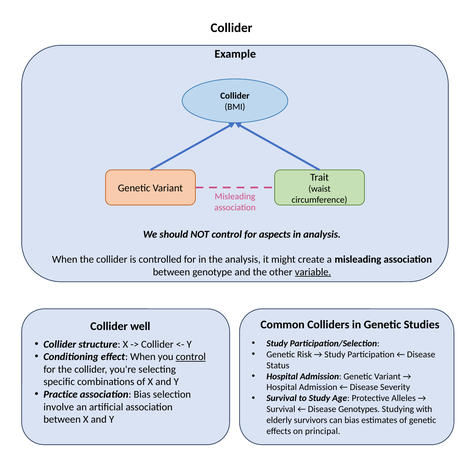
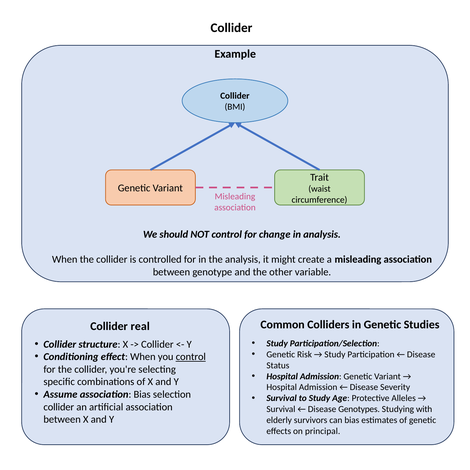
aspects: aspects -> change
variable underline: present -> none
well: well -> real
Practice: Practice -> Assume
involve at (59, 407): involve -> collider
